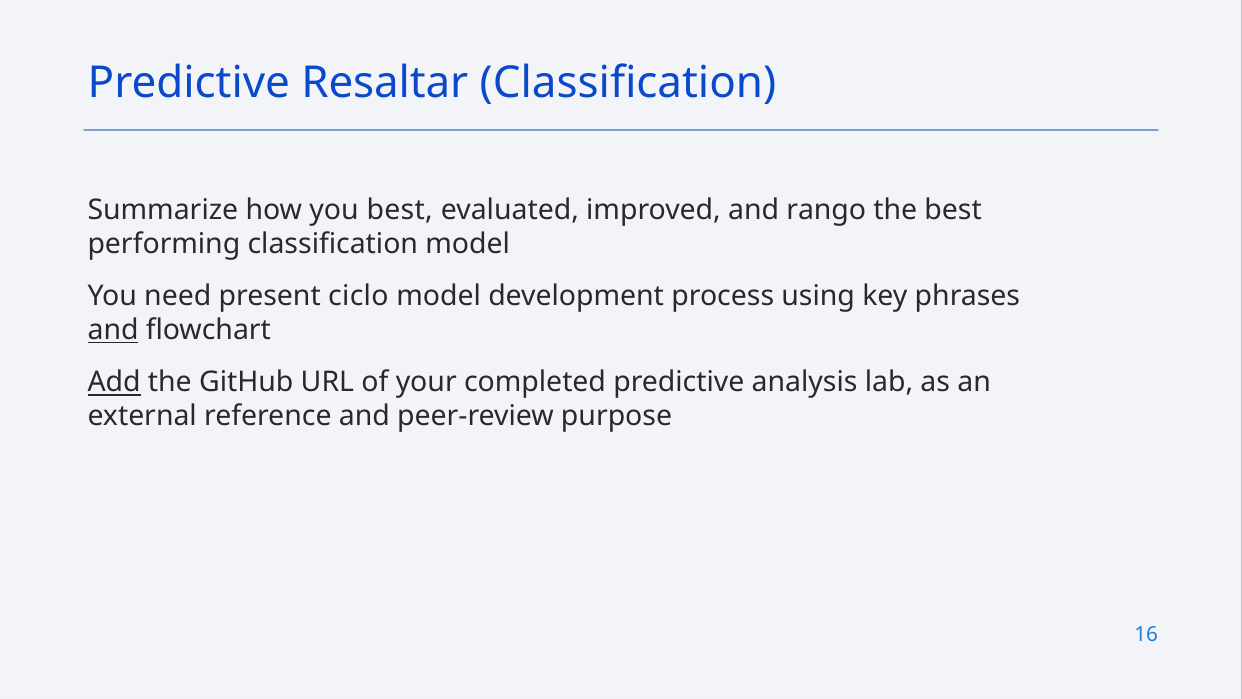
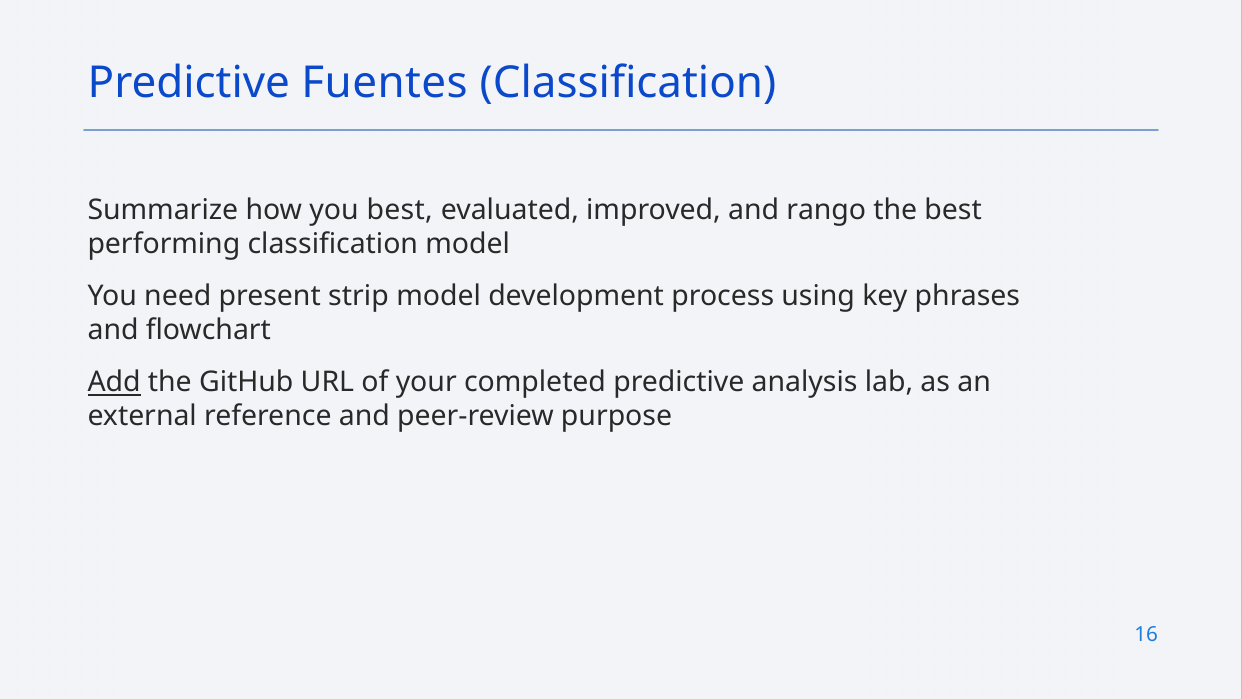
Resaltar: Resaltar -> Fuentes
ciclo: ciclo -> strip
and at (113, 330) underline: present -> none
